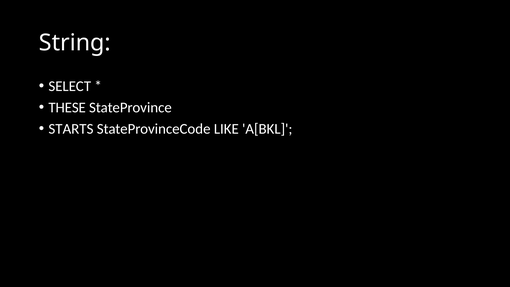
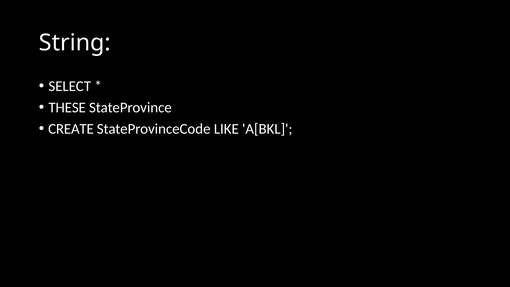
STARTS: STARTS -> CREATE
